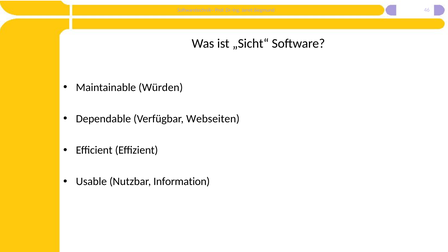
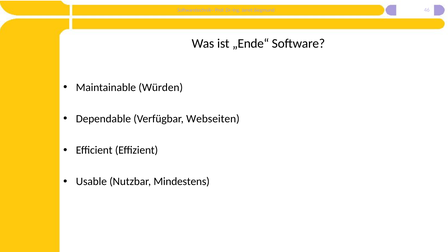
„Sicht“: „Sicht“ -> „Ende“
Information: Information -> Mindestens
